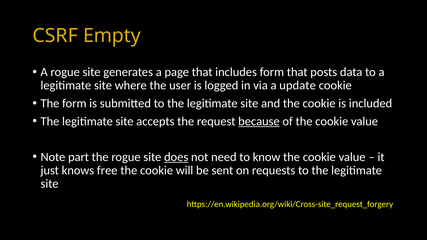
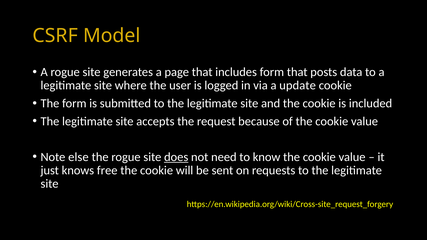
Empty: Empty -> Model
because underline: present -> none
part: part -> else
